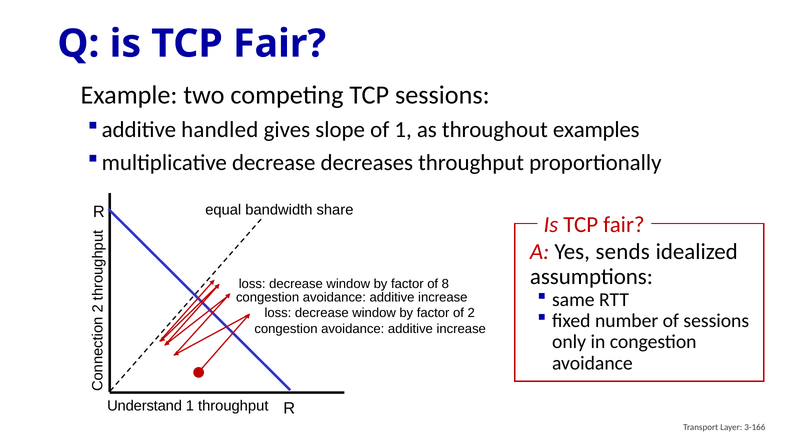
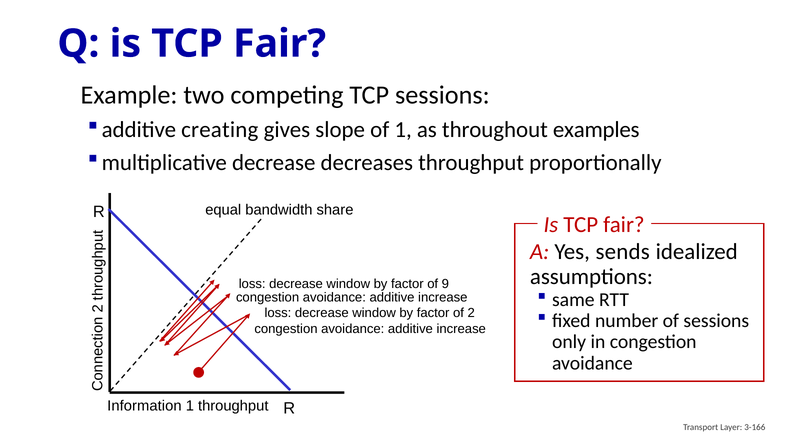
handled: handled -> creating
8: 8 -> 9
Understand: Understand -> Information
